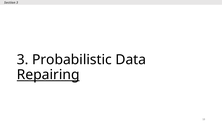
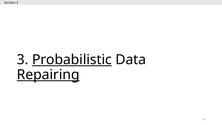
Probabilistic underline: none -> present
